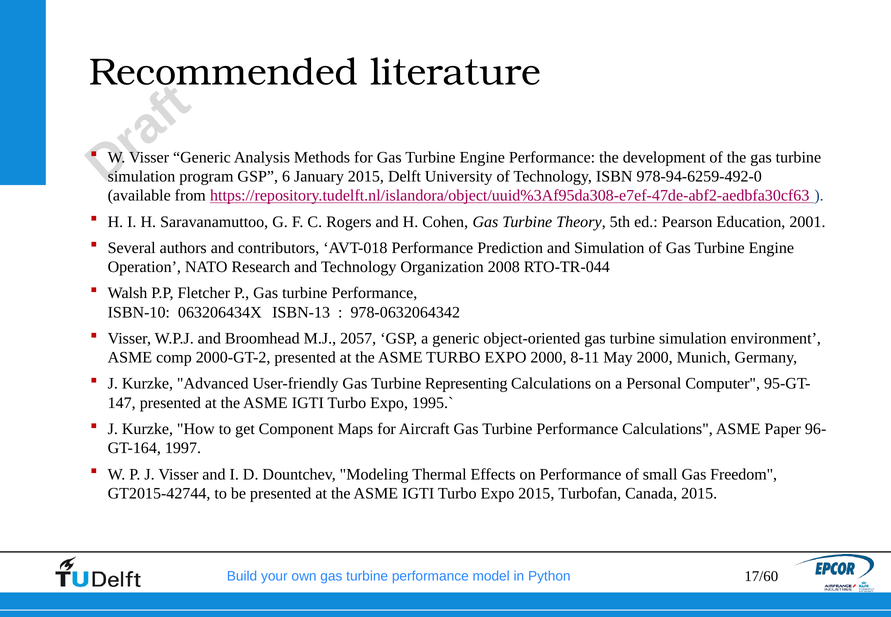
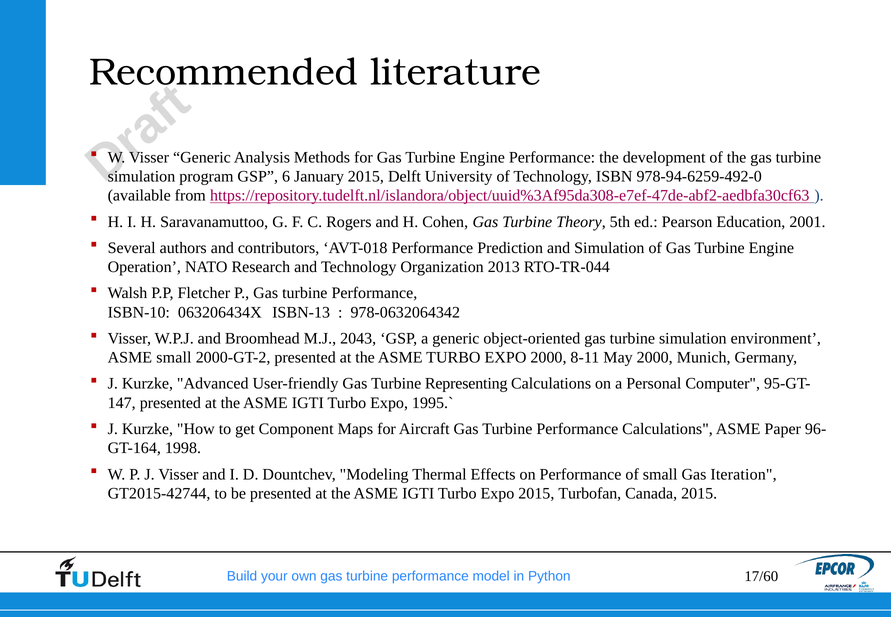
2008: 2008 -> 2013
2057: 2057 -> 2043
ASME comp: comp -> small
1997: 1997 -> 1998
Freedom: Freedom -> Iteration
